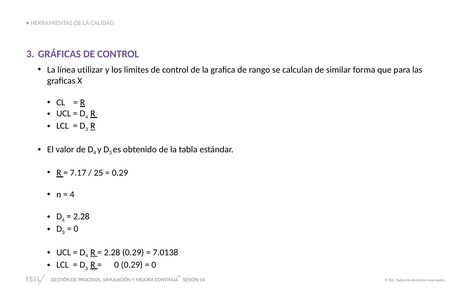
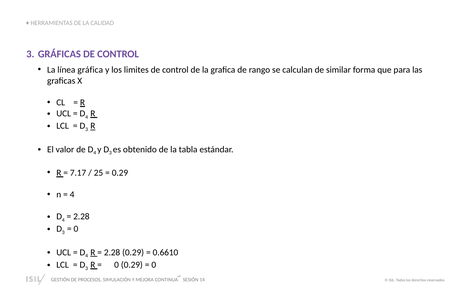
utilizar: utilizar -> gráfica
7.0138: 7.0138 -> 0.6610
